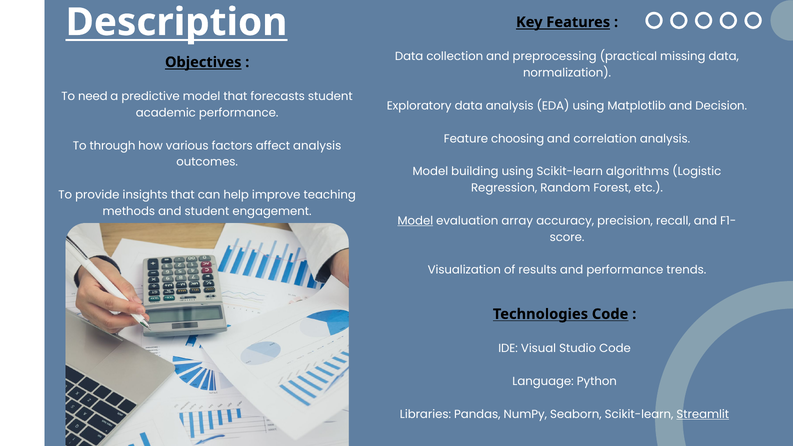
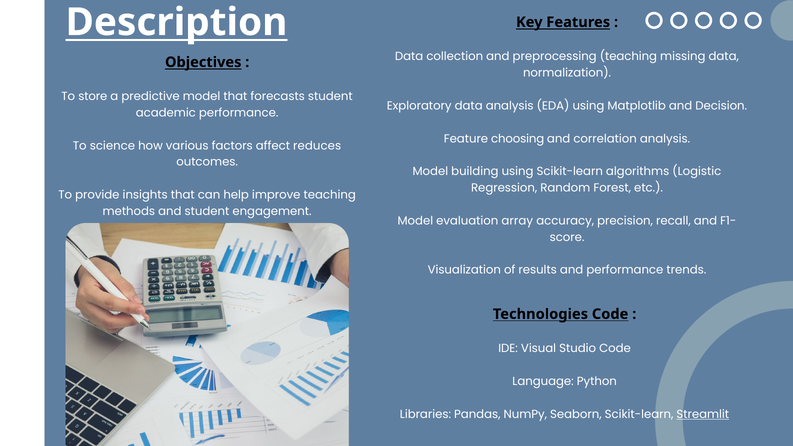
preprocessing practical: practical -> teaching
need: need -> store
through: through -> science
affect analysis: analysis -> reduces
Model at (415, 221) underline: present -> none
